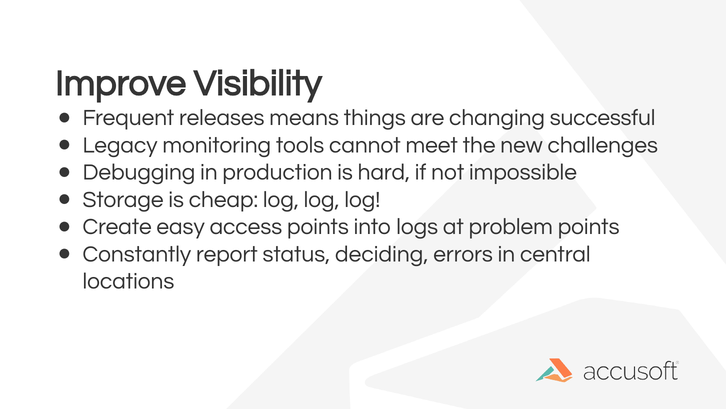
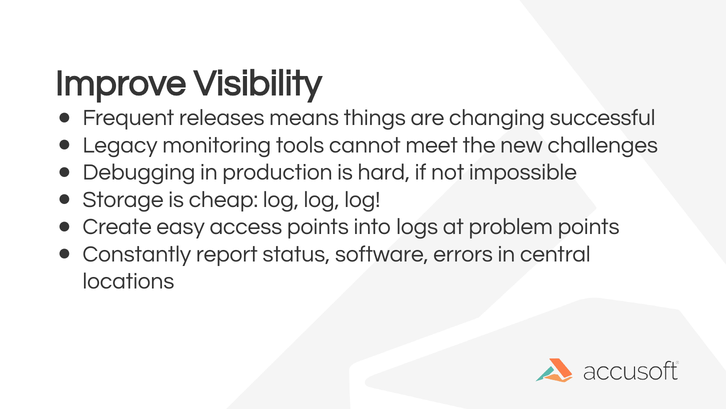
deciding: deciding -> software
